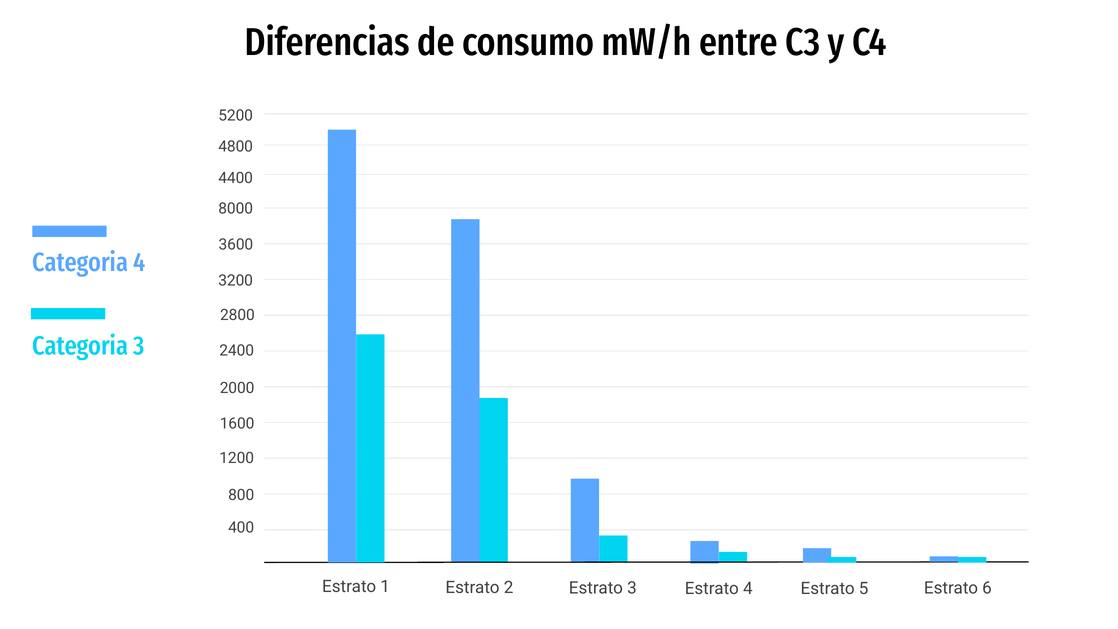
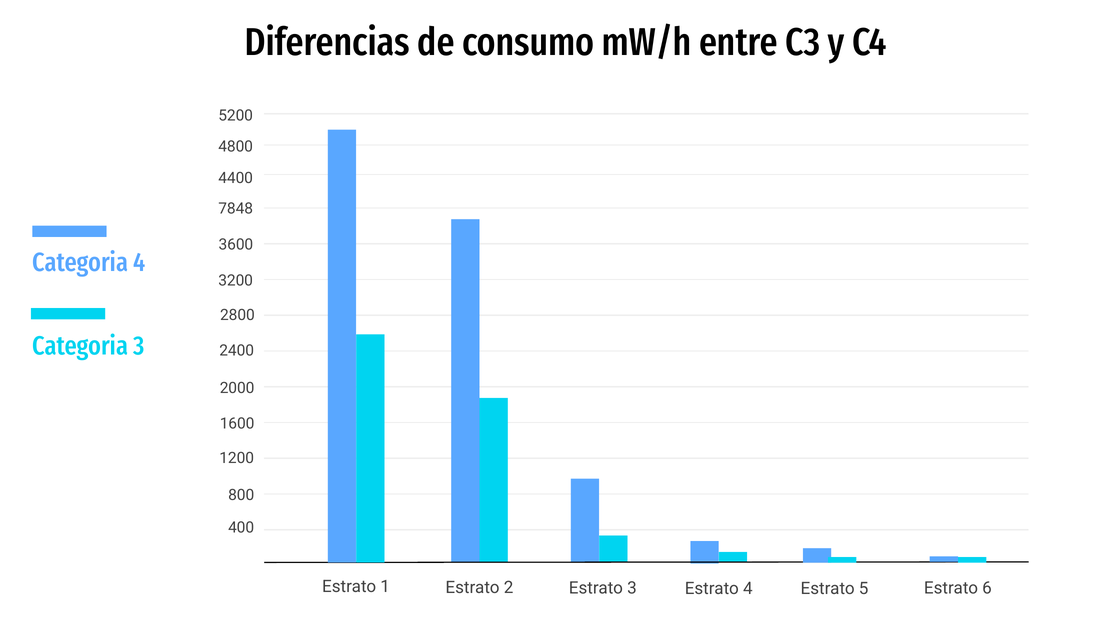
8000: 8000 -> 7848
